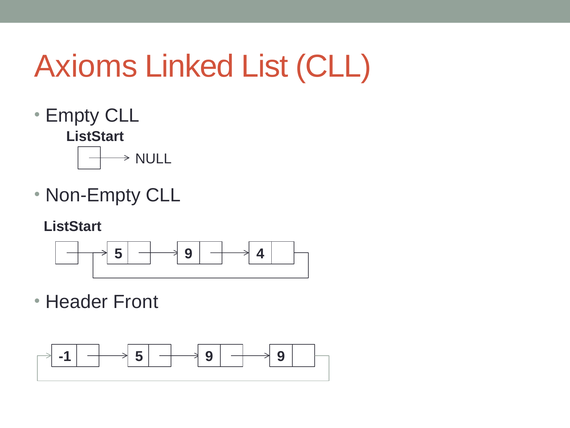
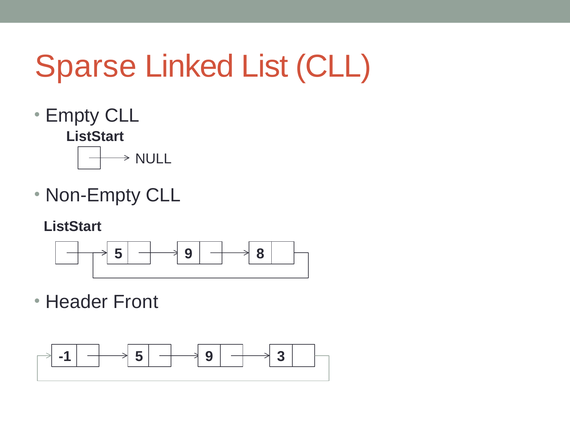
Axioms: Axioms -> Sparse
4: 4 -> 8
9 9: 9 -> 3
